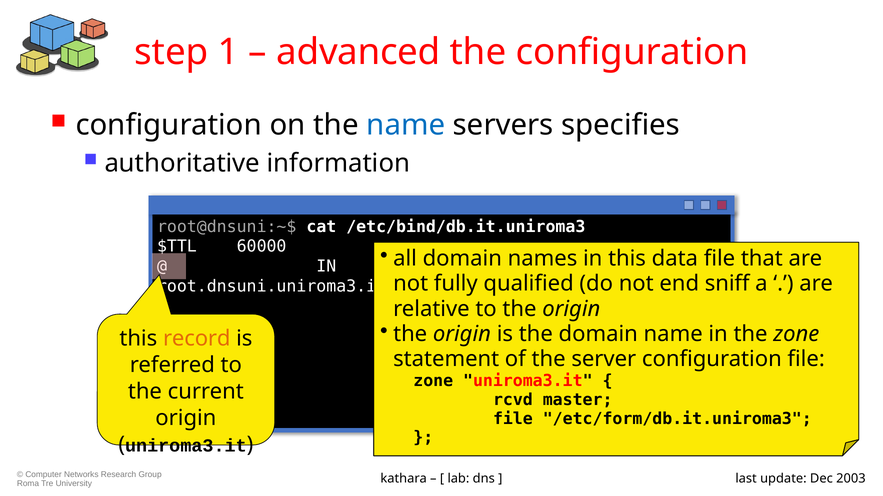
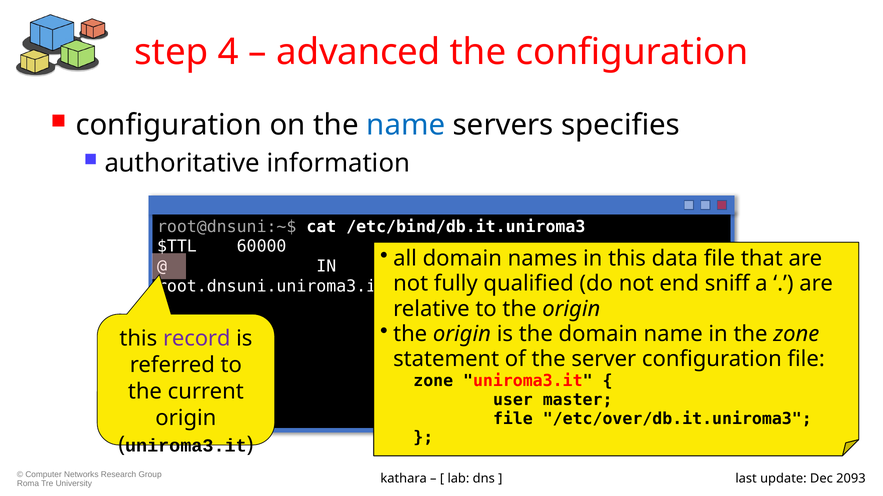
1: 1 -> 4
record colour: orange -> purple
rcvd: rcvd -> user
/etc/form/db.it.uniroma3: /etc/form/db.it.uniroma3 -> /etc/over/db.it.uniroma3
2003: 2003 -> 2093
